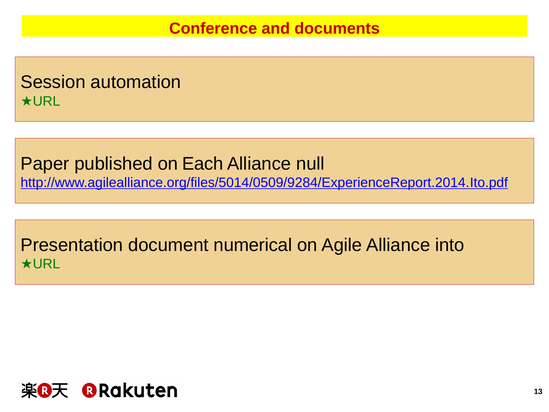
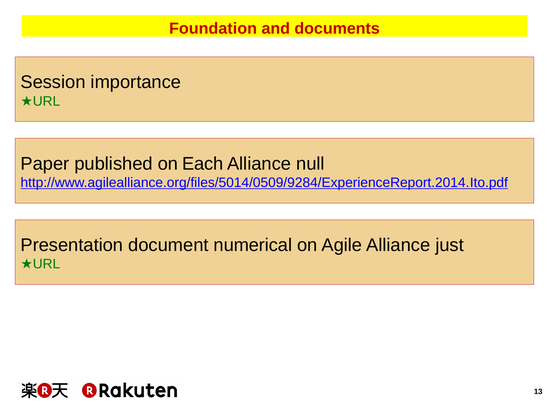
Conference: Conference -> Foundation
automation: automation -> importance
into: into -> just
